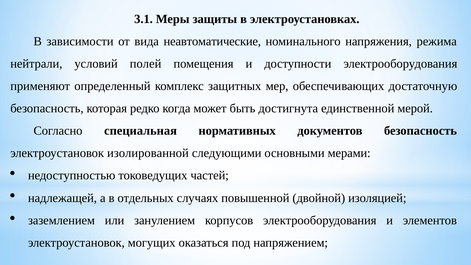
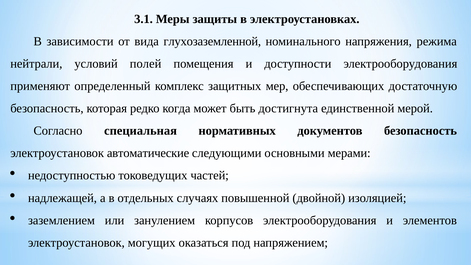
неавтоматические: неавтоматические -> глухозаземленной
изолированной: изолированной -> автоматические
